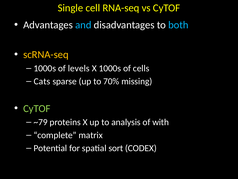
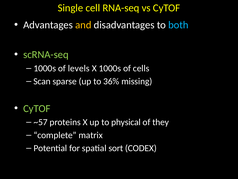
and colour: light blue -> yellow
scRNA-seq colour: yellow -> light green
Cats: Cats -> Scan
70%: 70% -> 36%
~79: ~79 -> ~57
analysis: analysis -> physical
with: with -> they
